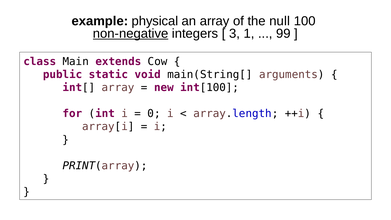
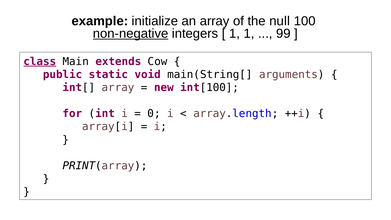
physical: physical -> initialize
3 at (235, 34): 3 -> 1
class underline: none -> present
